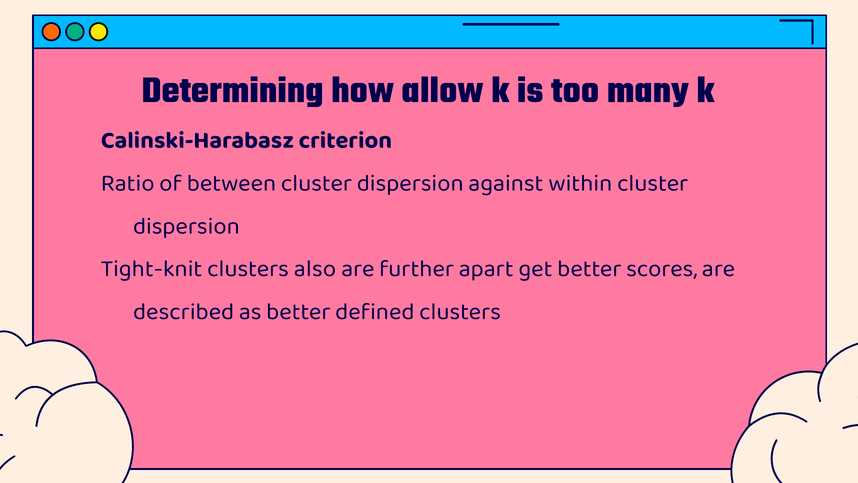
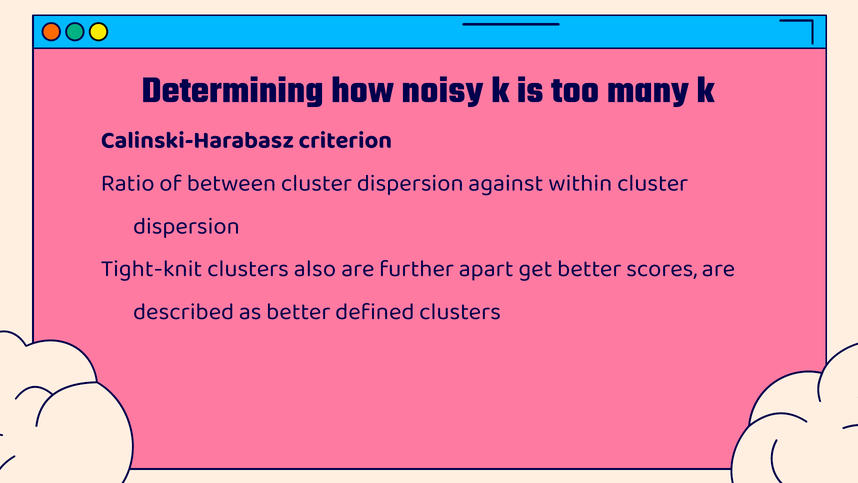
allow: allow -> noisy
